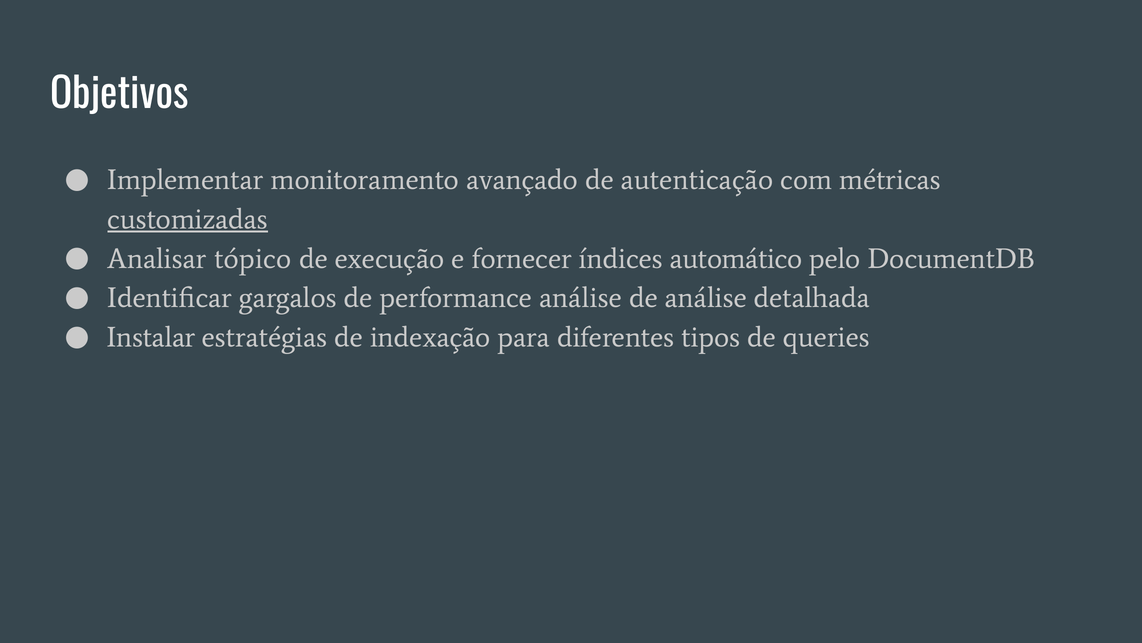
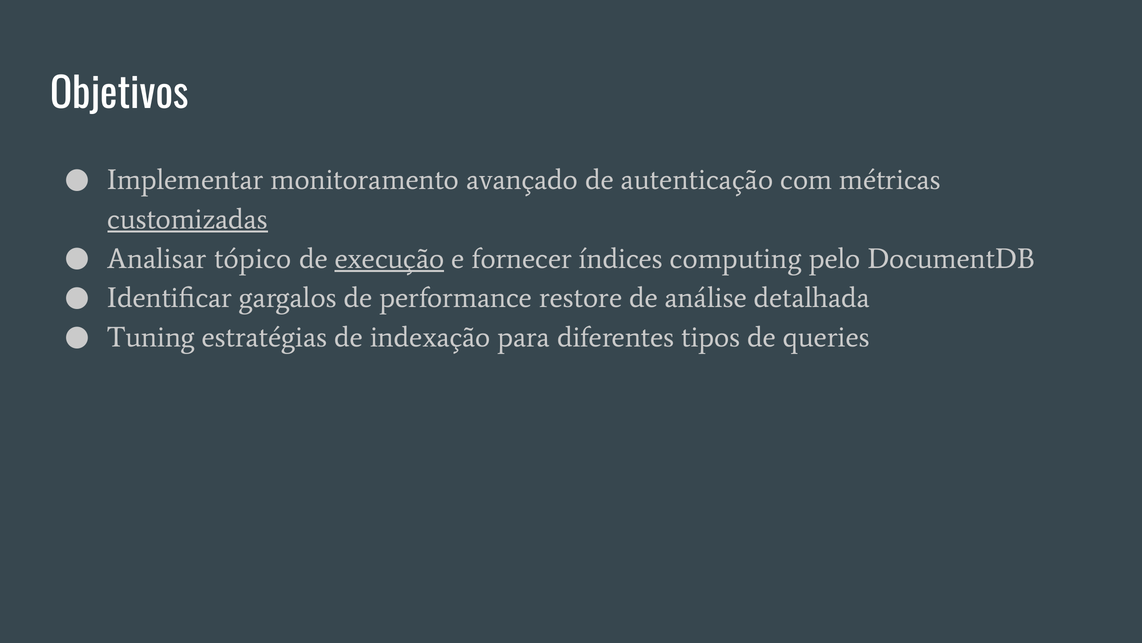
execução underline: none -> present
automático: automático -> computing
performance análise: análise -> restore
Instalar: Instalar -> Tuning
